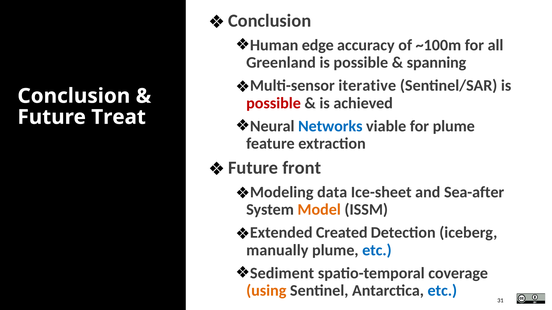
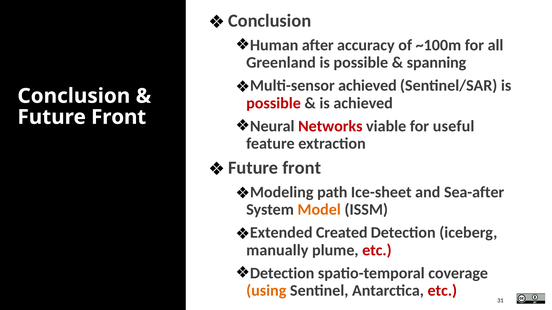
edge: edge -> after
iterative at (367, 86): iterative -> achieved
Future Treat: Treat -> Front
Networks colour: blue -> red
for plume: plume -> useful
data: data -> path
etc at (377, 250) colour: blue -> red
Sediment at (282, 274): Sediment -> Detection
etc at (442, 291) colour: blue -> red
